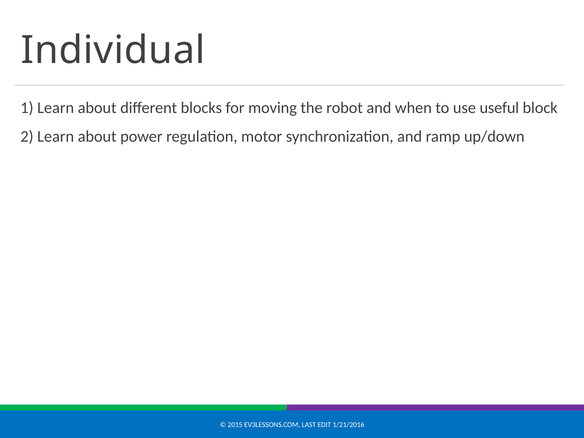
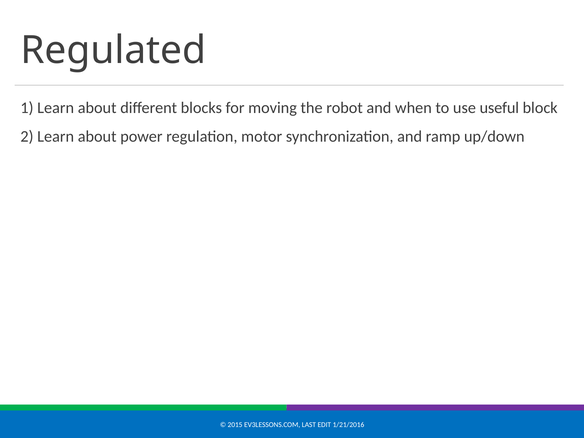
Individual: Individual -> Regulated
